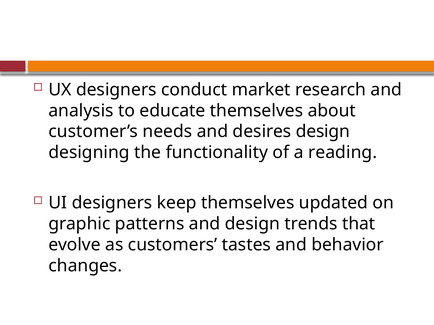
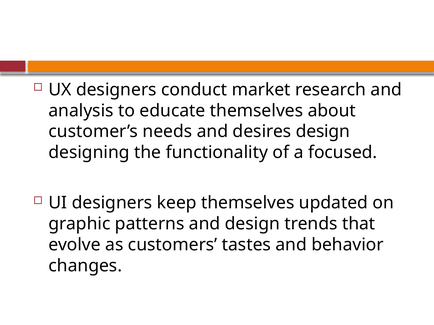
reading: reading -> focused
